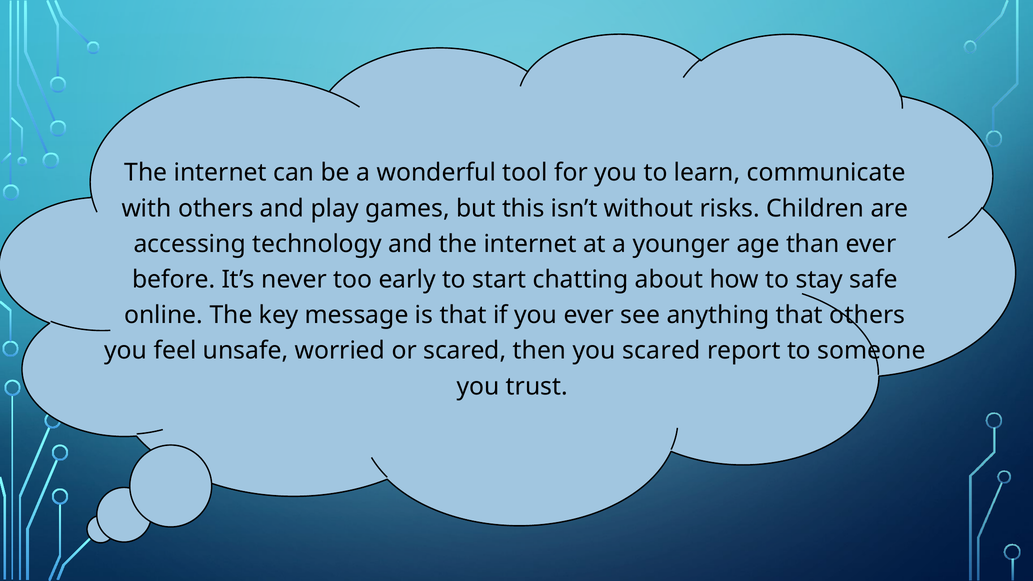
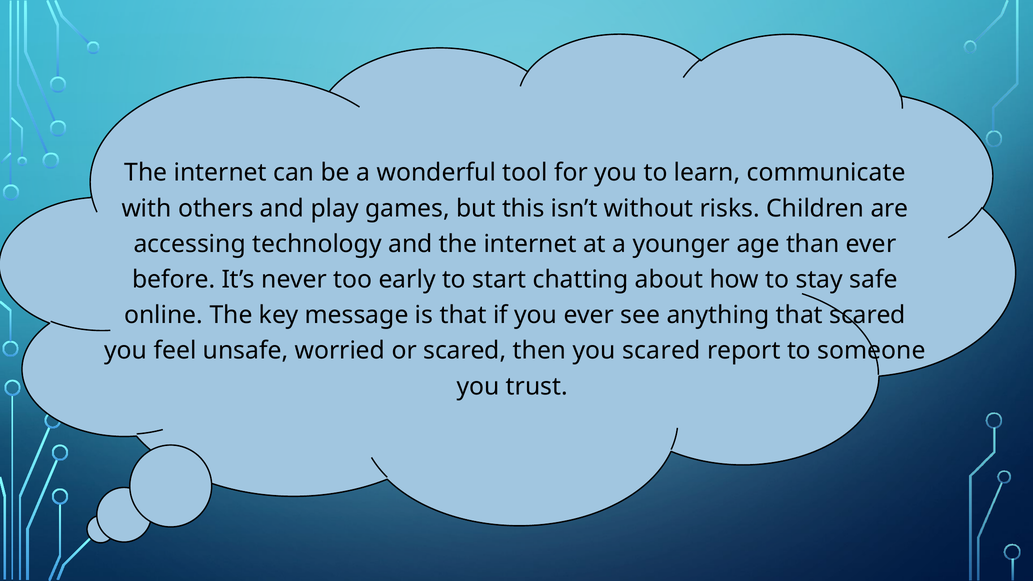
that others: others -> scared
